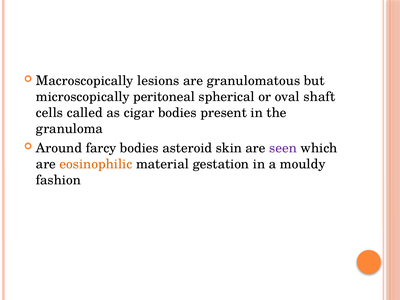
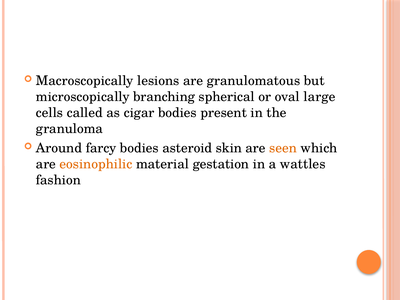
peritoneal: peritoneal -> branching
shaft: shaft -> large
seen colour: purple -> orange
mouldy: mouldy -> wattles
